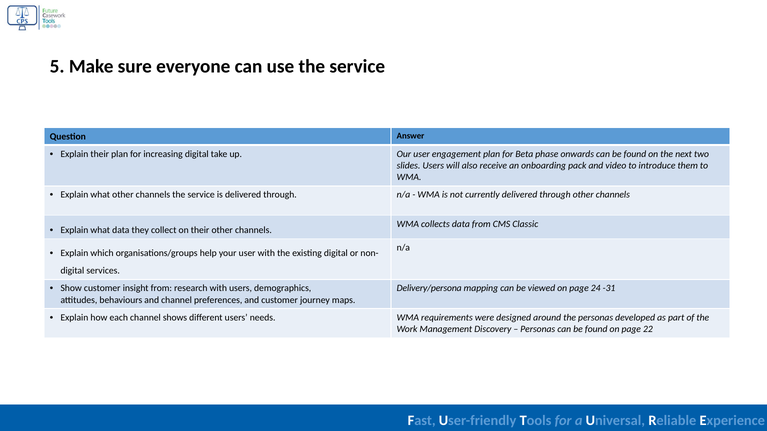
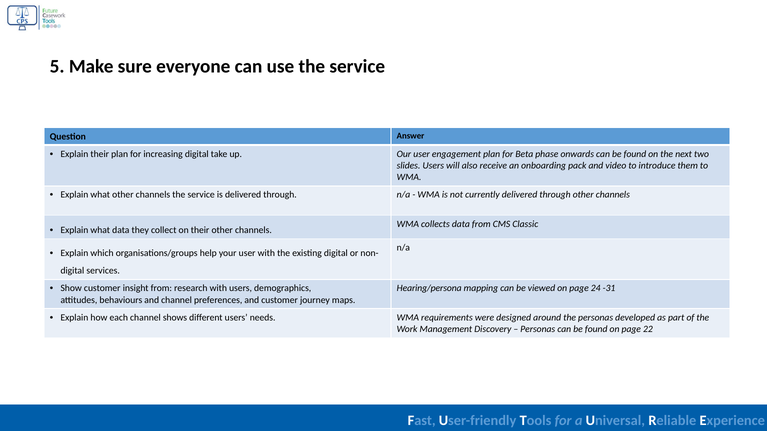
Delivery/persona: Delivery/persona -> Hearing/persona
